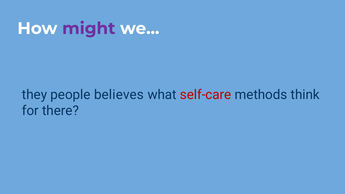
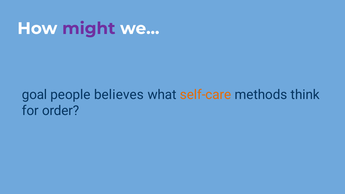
they: they -> goal
self-care colour: red -> orange
there: there -> order
